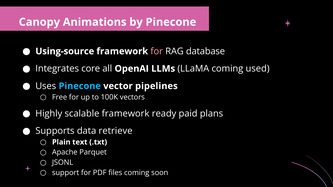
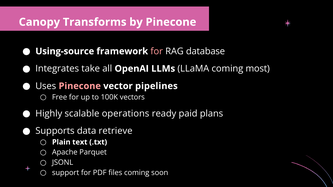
Animations: Animations -> Transforms
core: core -> take
used: used -> most
Pinecone at (80, 86) colour: light blue -> pink
scalable framework: framework -> operations
